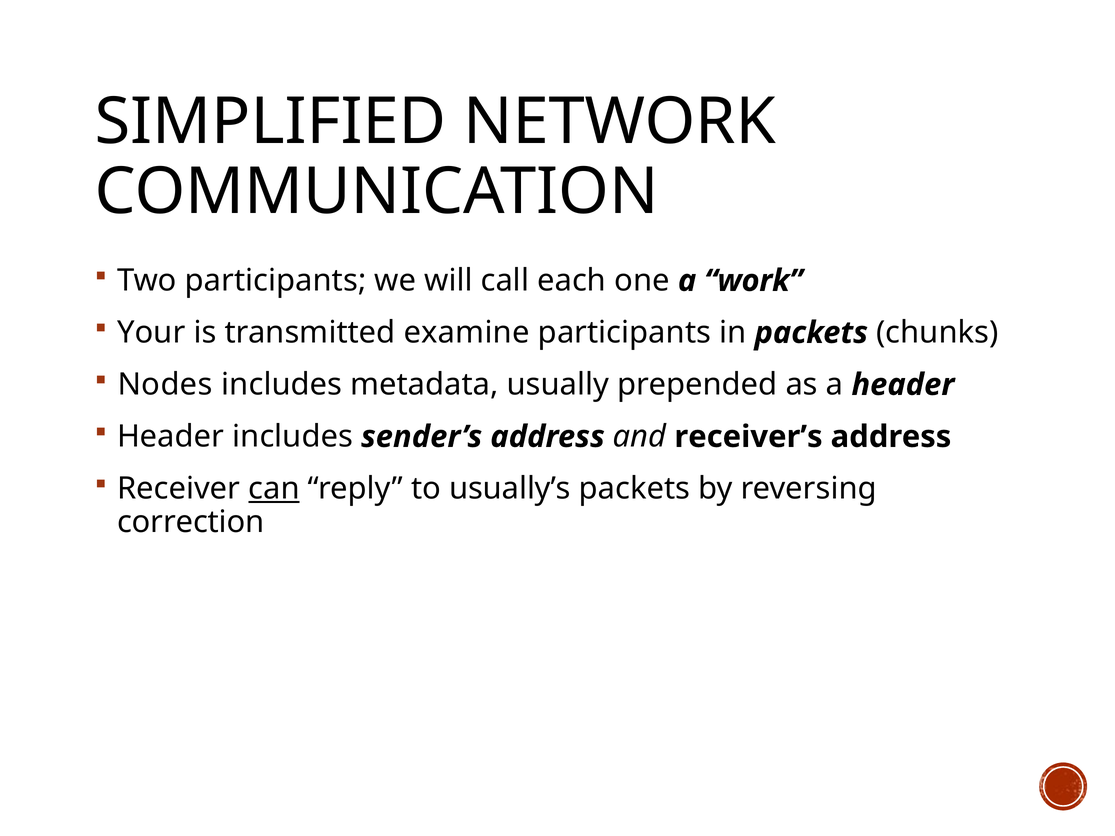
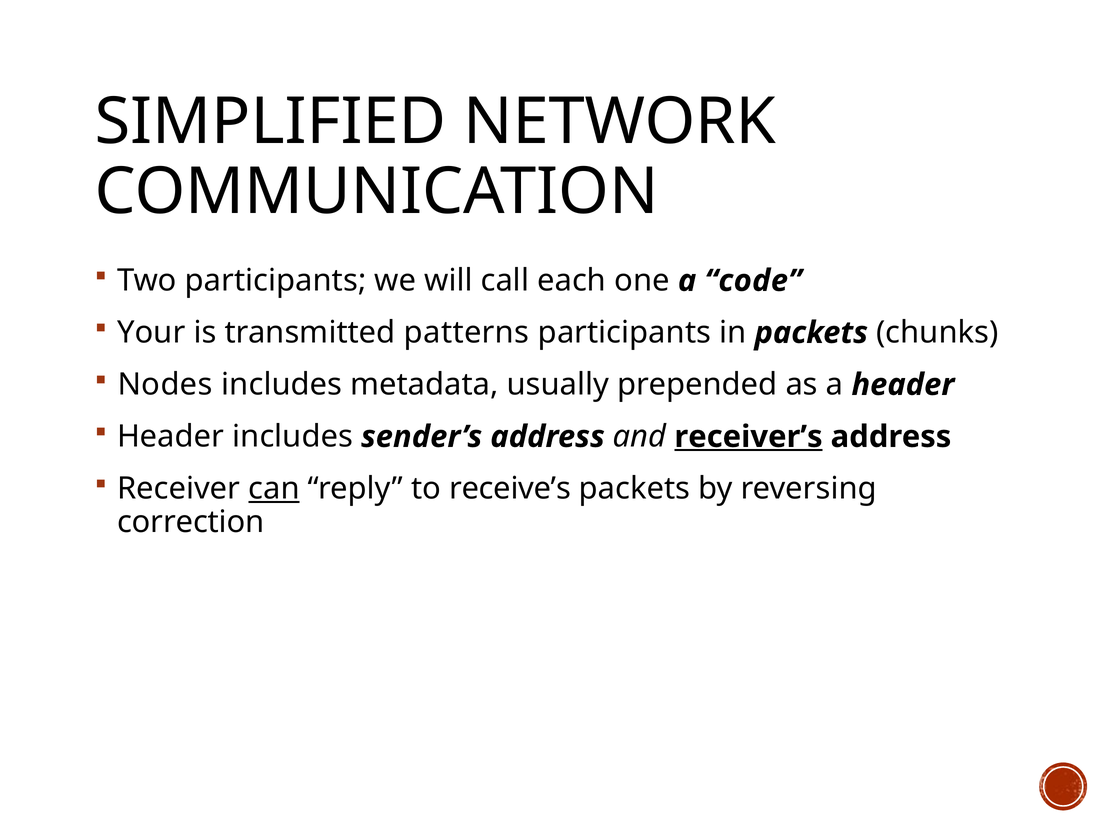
work: work -> code
examine: examine -> patterns
receiver’s underline: none -> present
usually’s: usually’s -> receive’s
